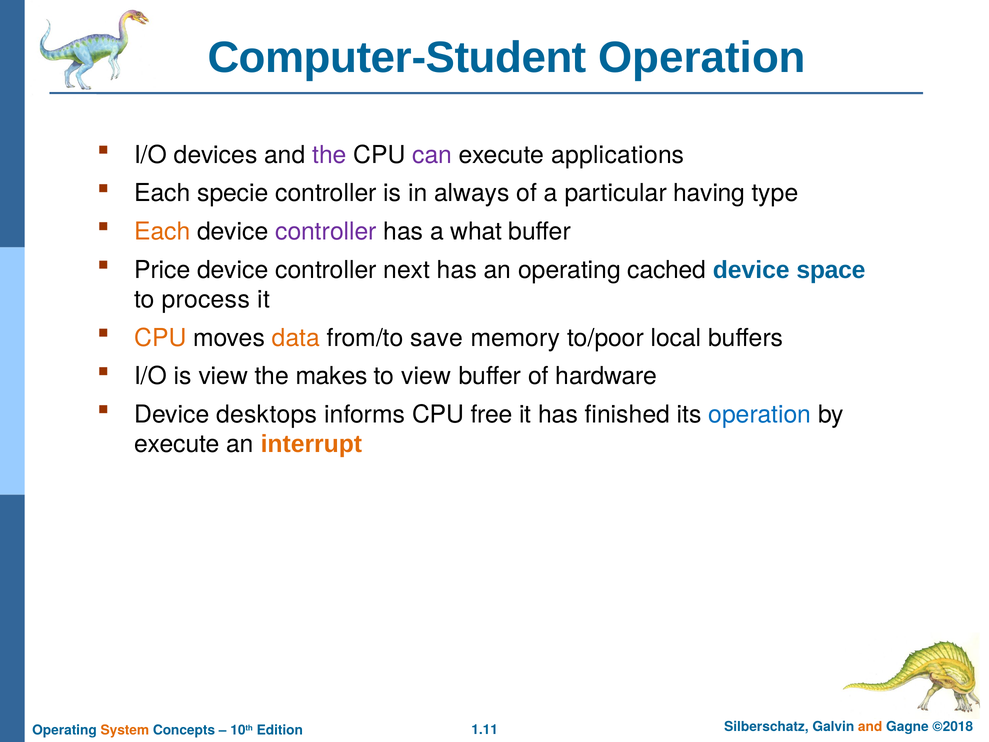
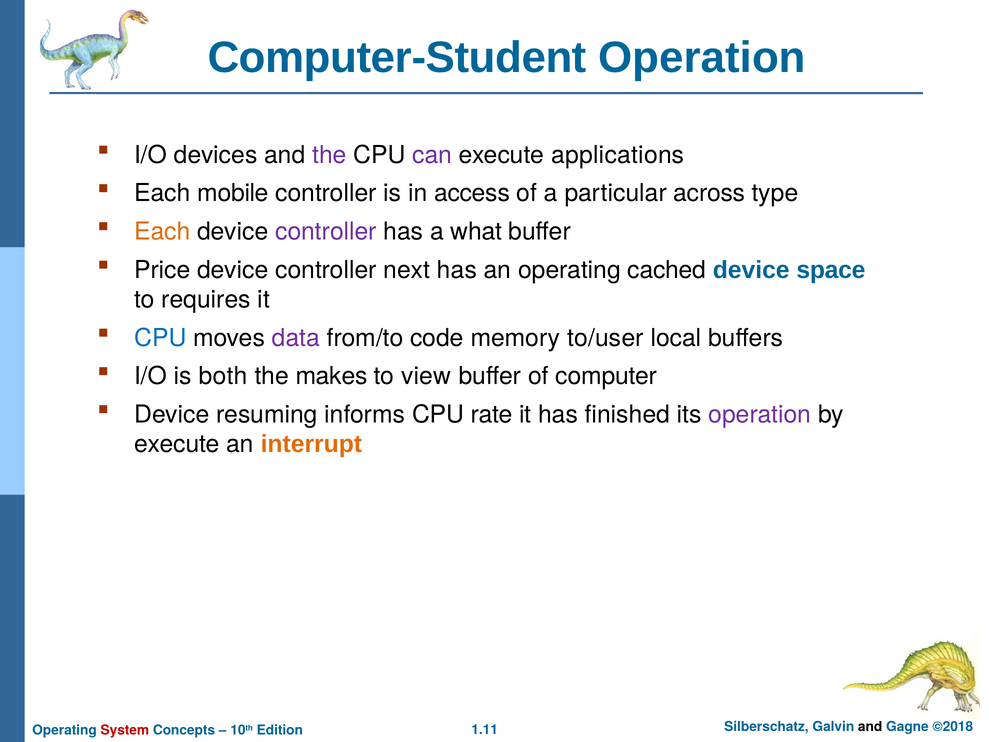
specie: specie -> mobile
always: always -> access
having: having -> across
process: process -> requires
CPU at (160, 338) colour: orange -> blue
data colour: orange -> purple
save: save -> code
to/poor: to/poor -> to/user
is view: view -> both
hardware: hardware -> computer
desktops: desktops -> resuming
free: free -> rate
operation at (760, 414) colour: blue -> purple
and at (870, 727) colour: orange -> black
System colour: orange -> red
